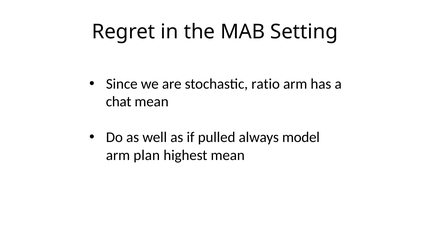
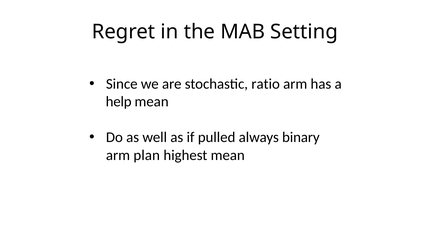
chat: chat -> help
model: model -> binary
